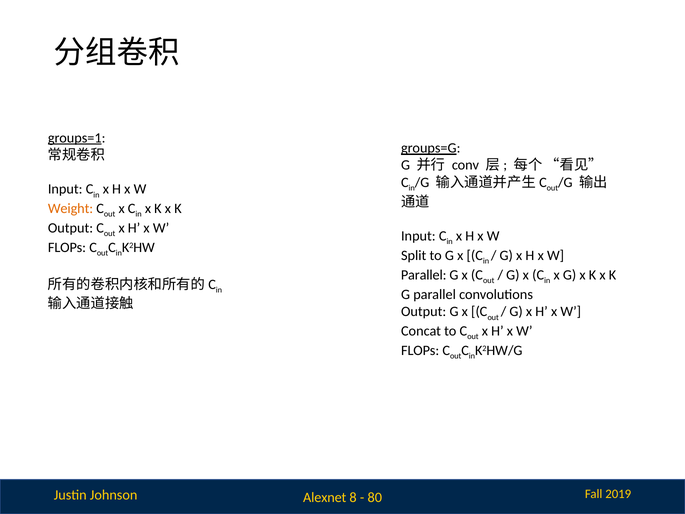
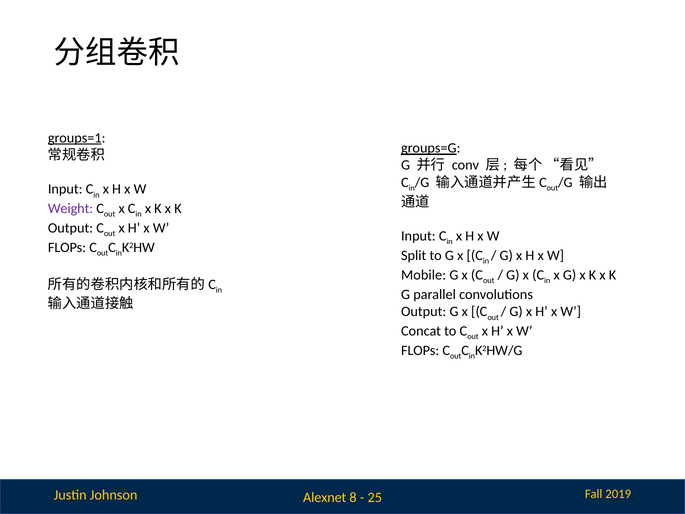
Weight colour: orange -> purple
Parallel at (424, 275): Parallel -> Mobile
80: 80 -> 25
